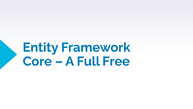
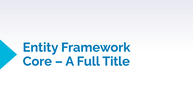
Free: Free -> Title
